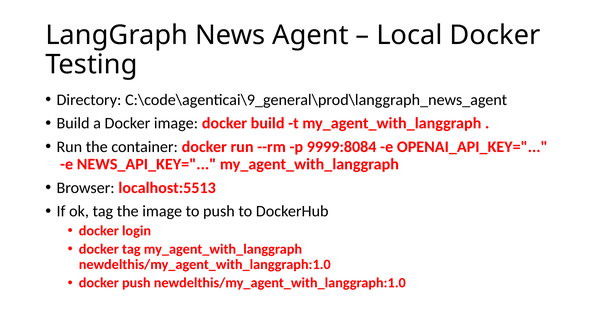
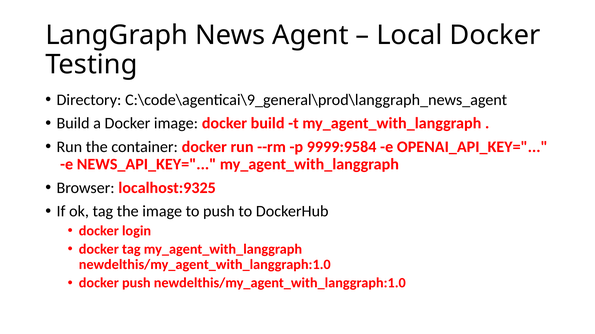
9999:8084: 9999:8084 -> 9999:9584
localhost:5513: localhost:5513 -> localhost:9325
